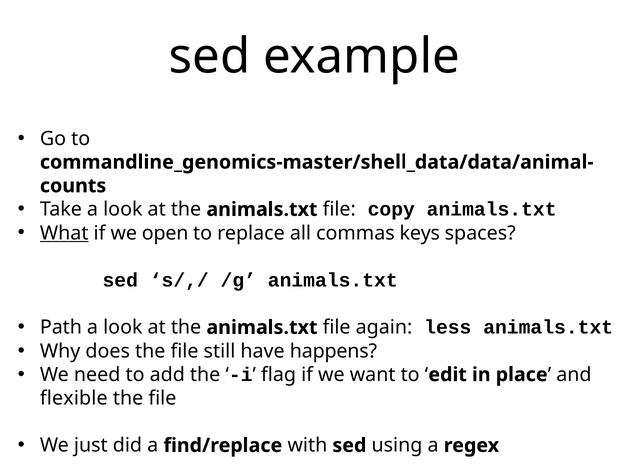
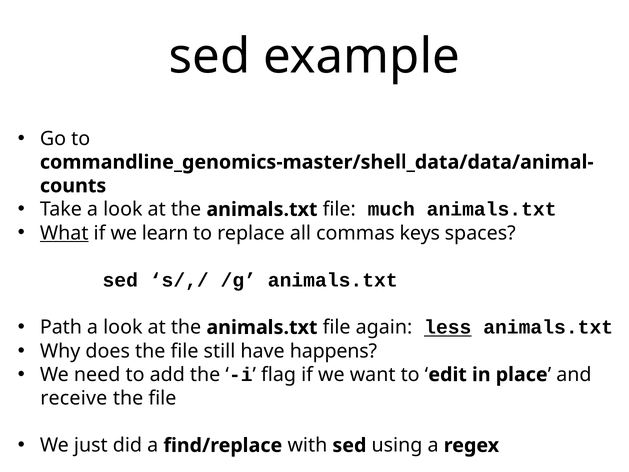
copy: copy -> much
open: open -> learn
less underline: none -> present
flexible: flexible -> receive
